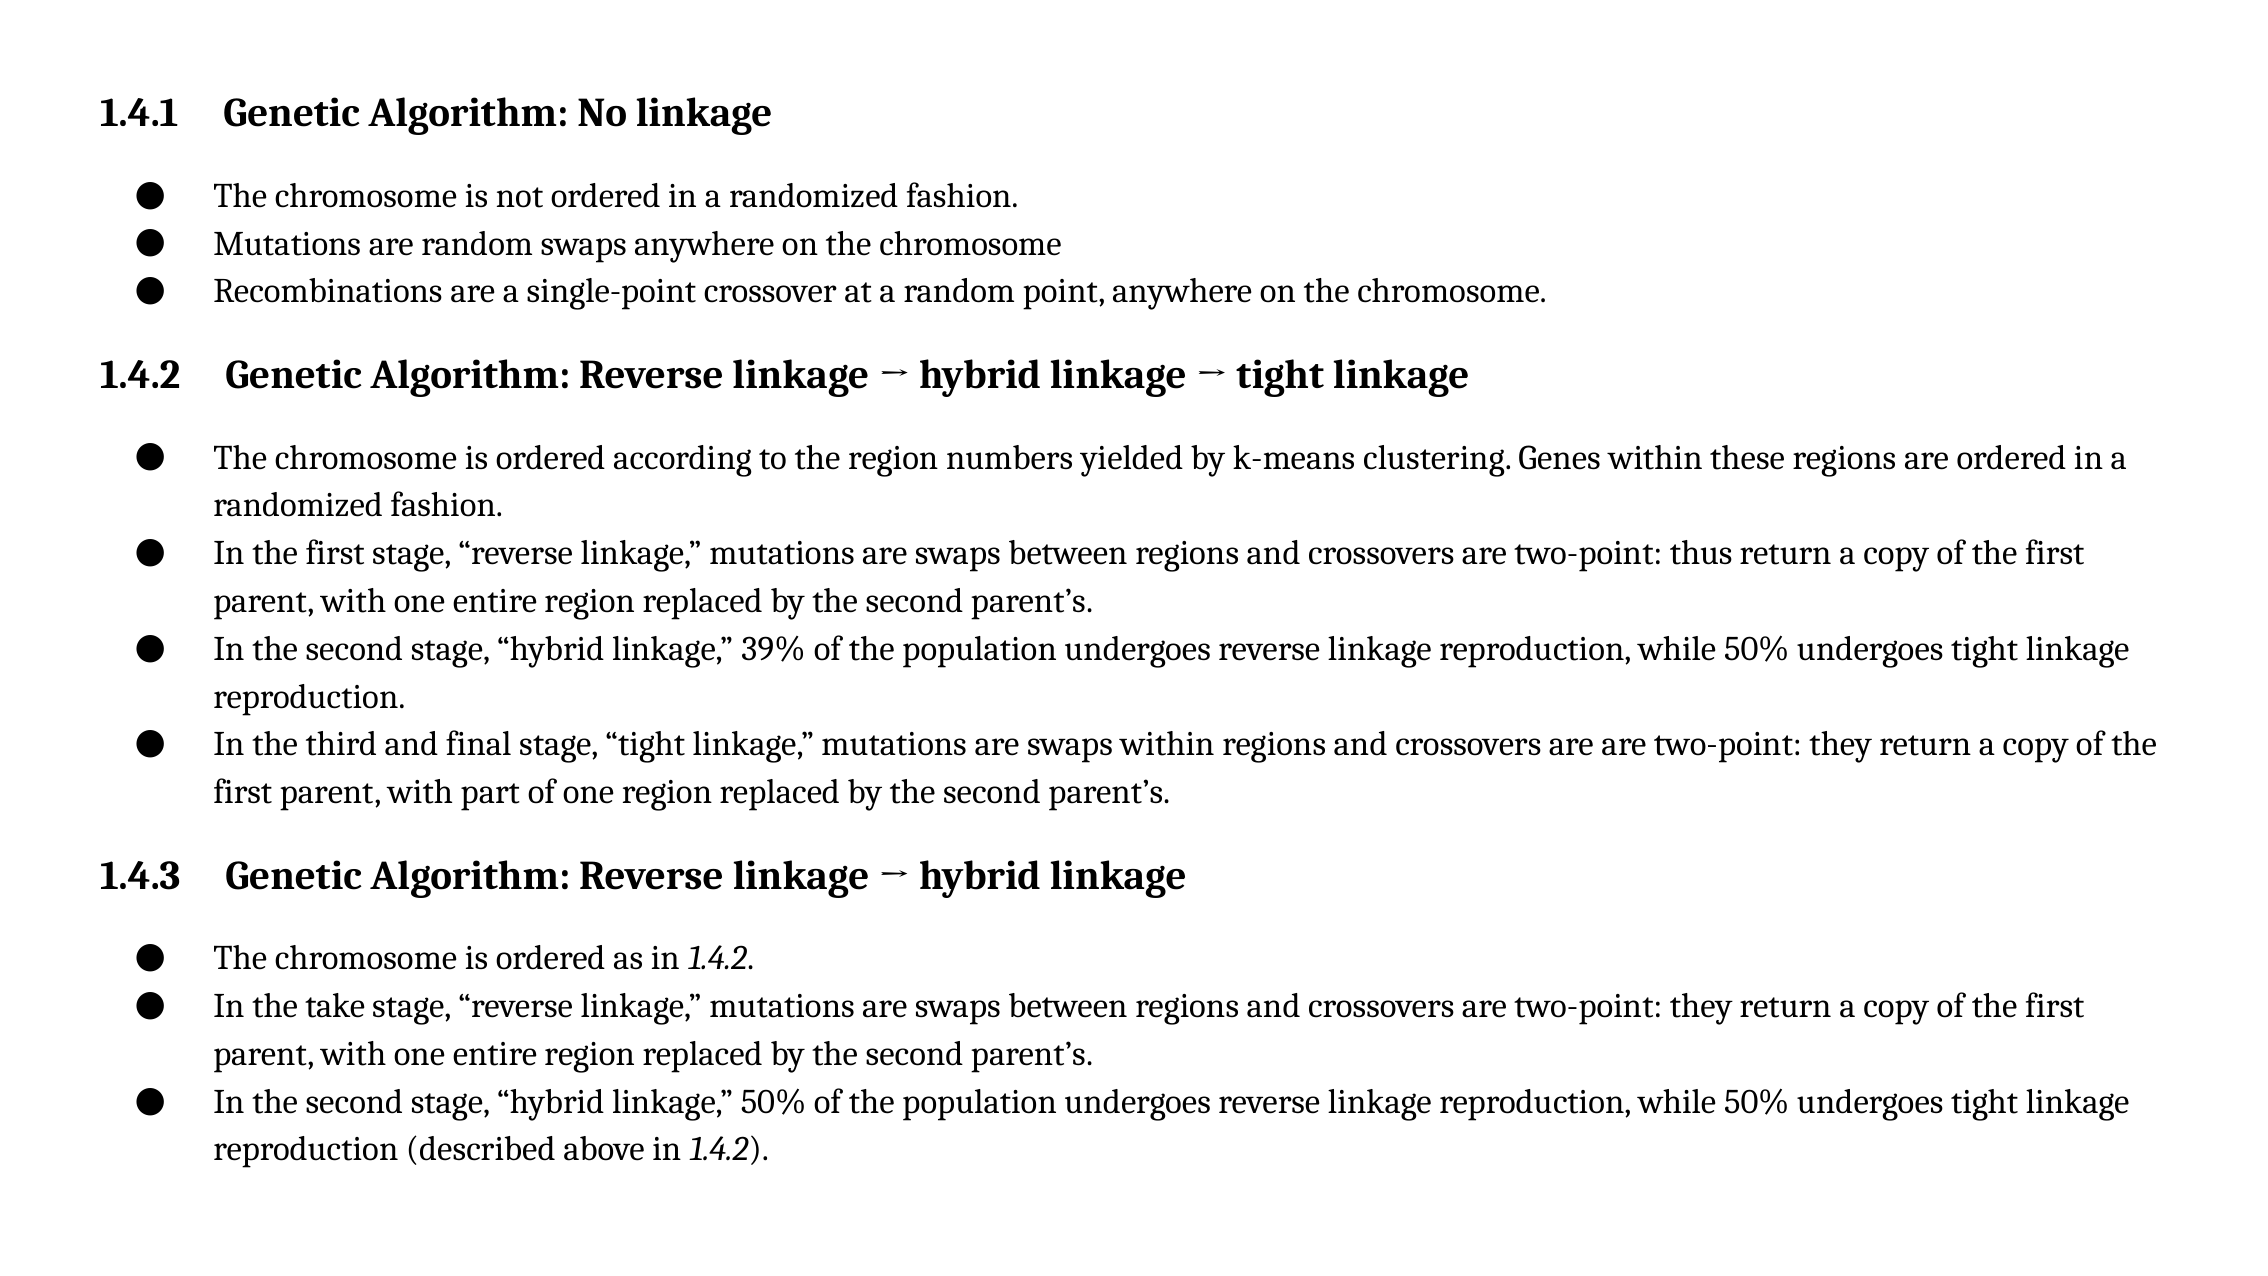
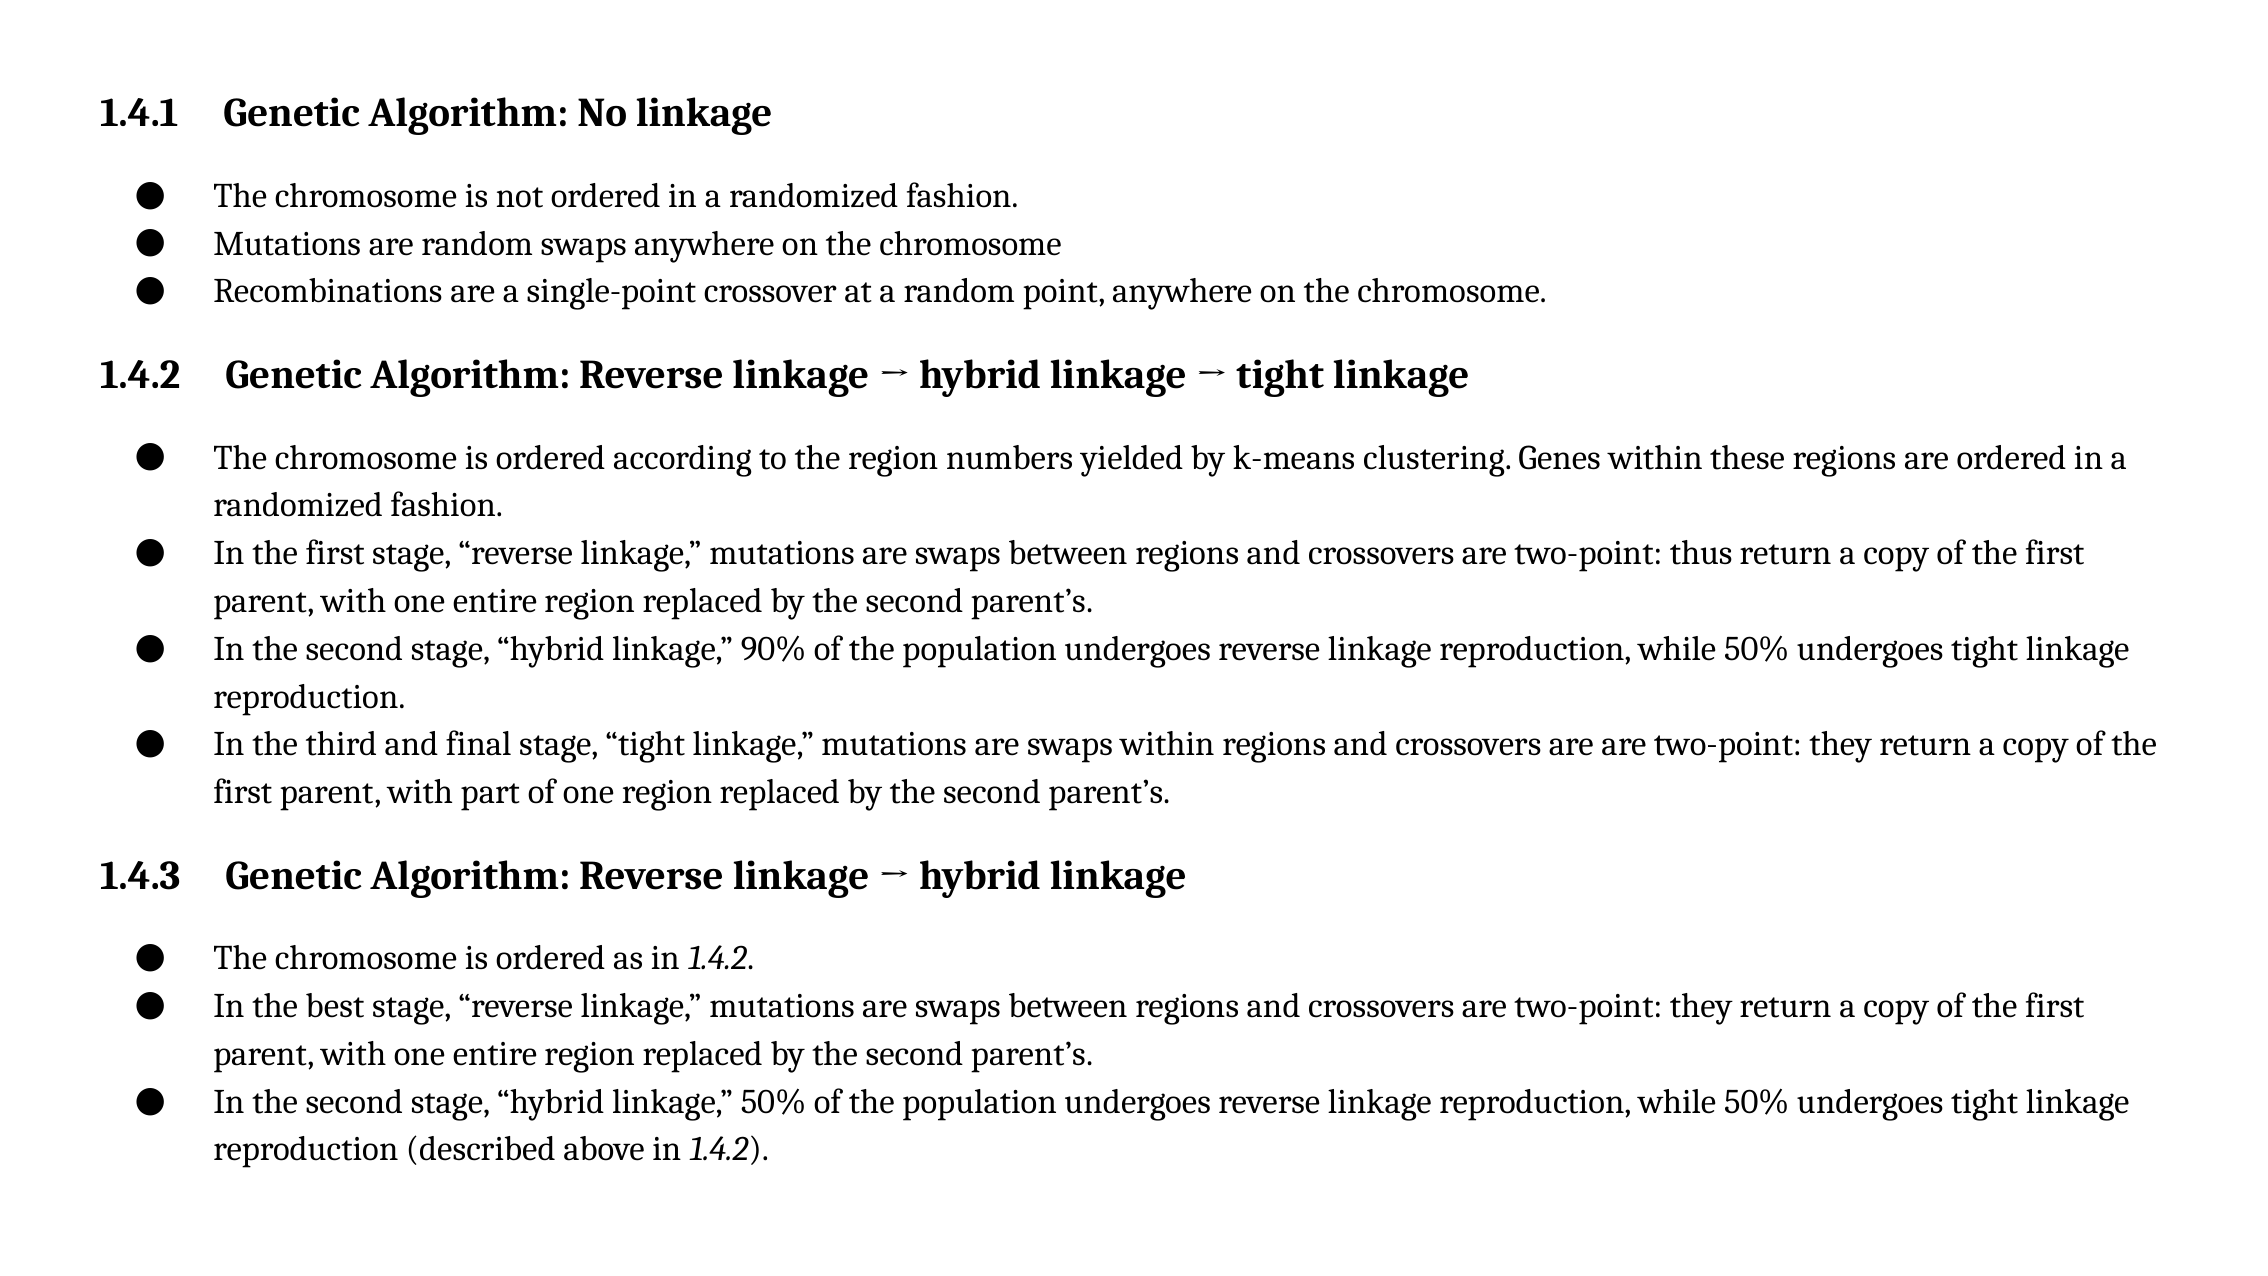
39%: 39% -> 90%
take: take -> best
